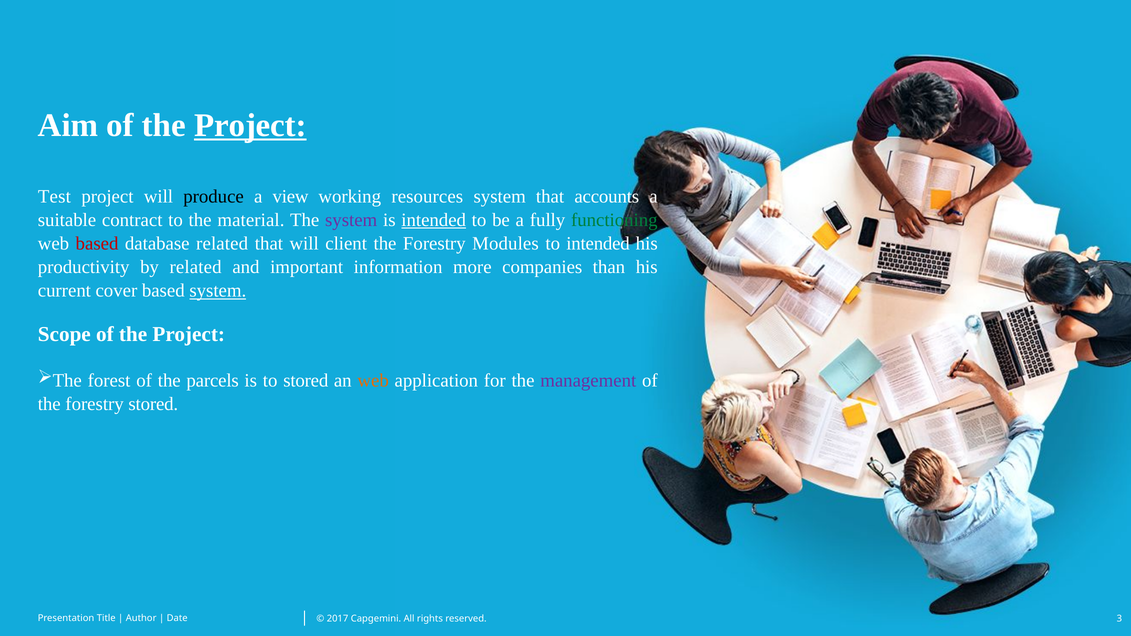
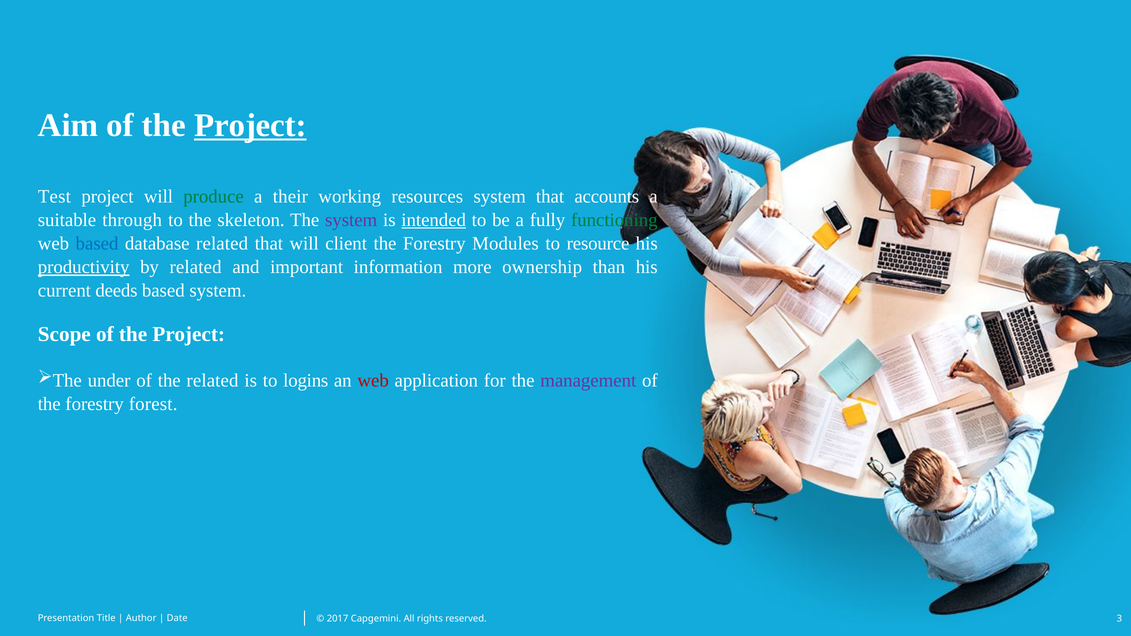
produce colour: black -> green
view: view -> their
contract: contract -> through
material: material -> skeleton
based at (97, 244) colour: red -> blue
to intended: intended -> resource
productivity underline: none -> present
companies: companies -> ownership
cover: cover -> deeds
system at (218, 291) underline: present -> none
forest: forest -> under
the parcels: parcels -> related
to stored: stored -> logins
web at (373, 380) colour: orange -> red
forestry stored: stored -> forest
